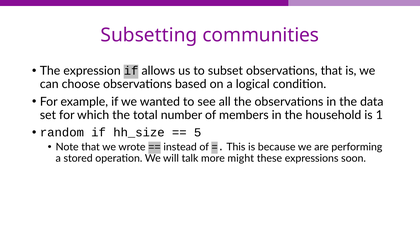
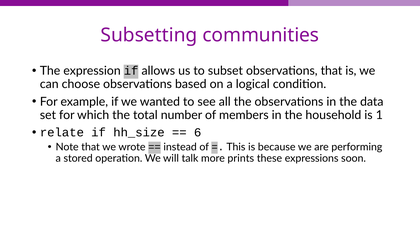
random: random -> relate
5: 5 -> 6
might: might -> prints
